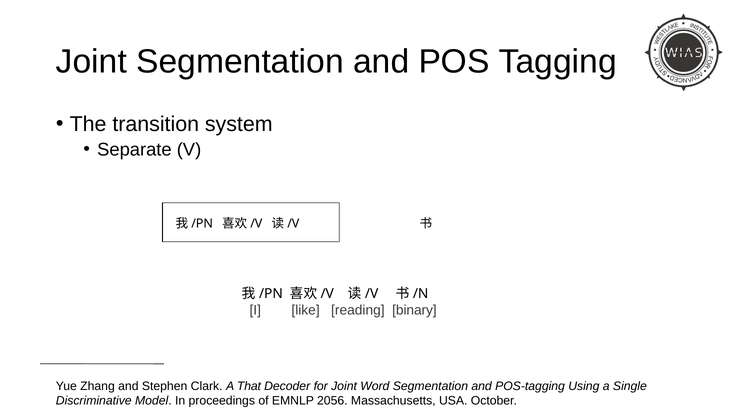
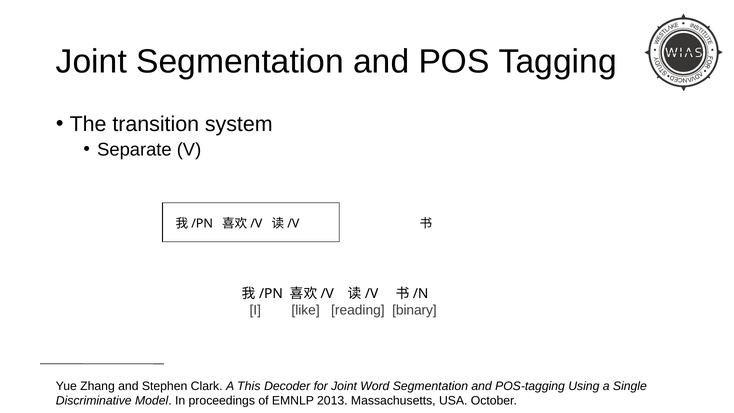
That: That -> This
2056: 2056 -> 2013
